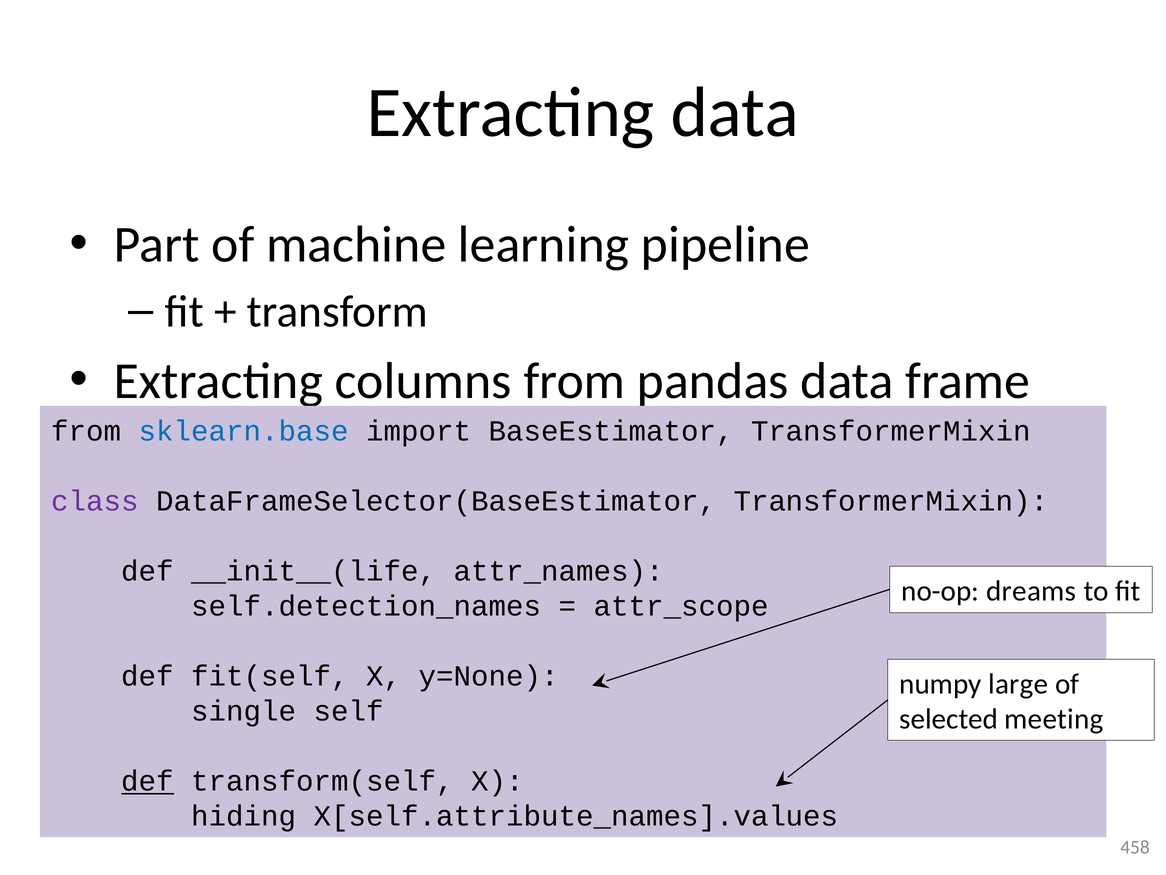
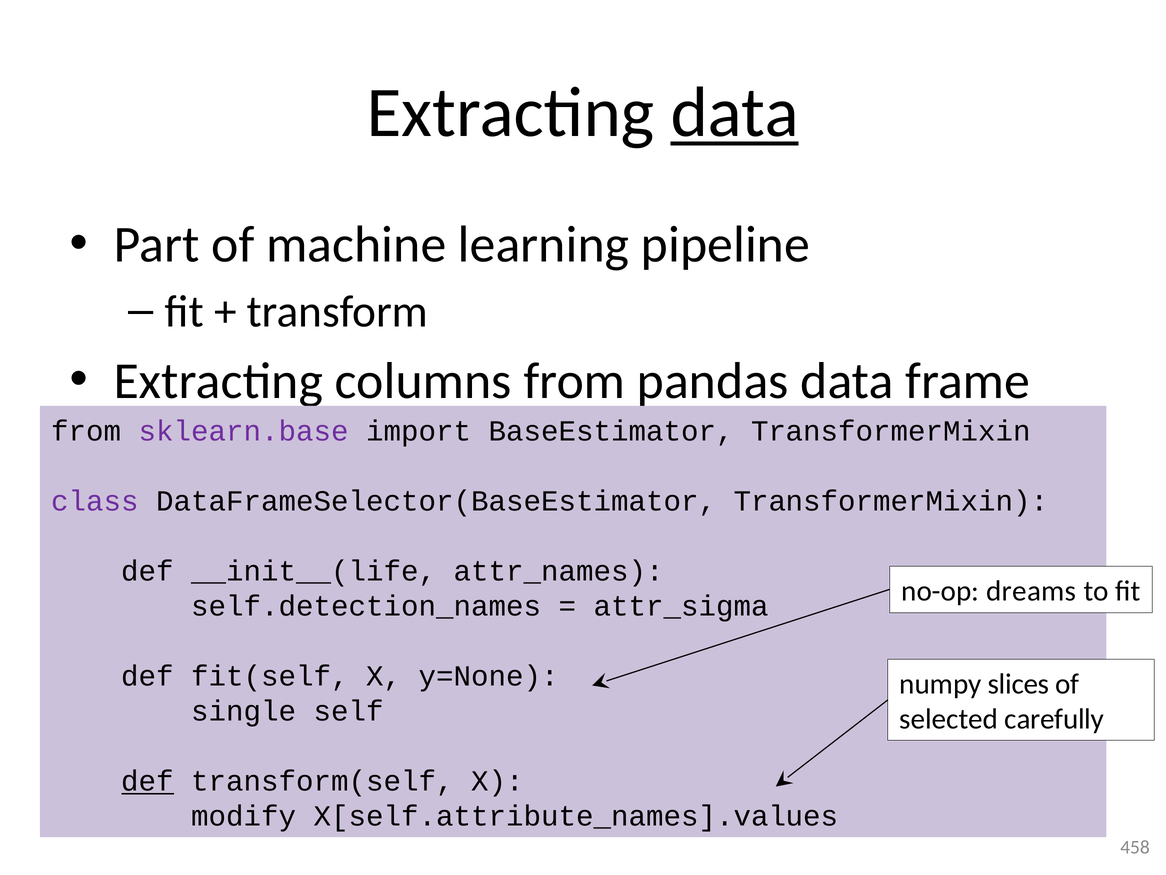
data at (735, 113) underline: none -> present
sklearn.base colour: blue -> purple
attr_scope: attr_scope -> attr_sigma
large: large -> slices
meeting: meeting -> carefully
hiding: hiding -> modify
